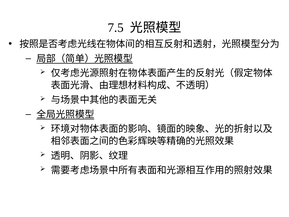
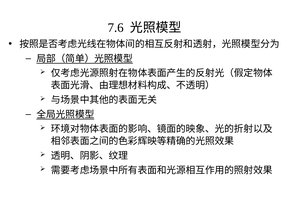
7.5: 7.5 -> 7.6
